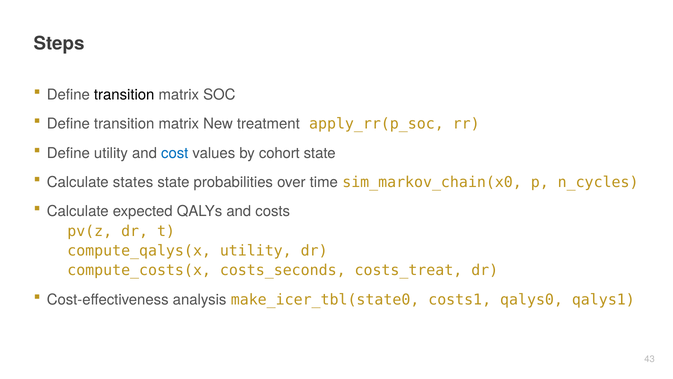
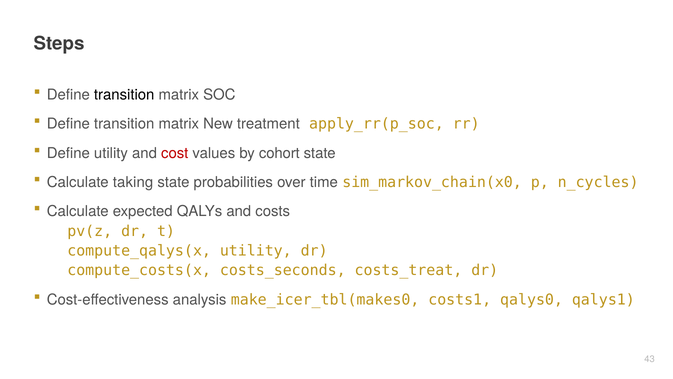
cost colour: blue -> red
states: states -> taking
make_icer_tbl(state0: make_icer_tbl(state0 -> make_icer_tbl(makes0
